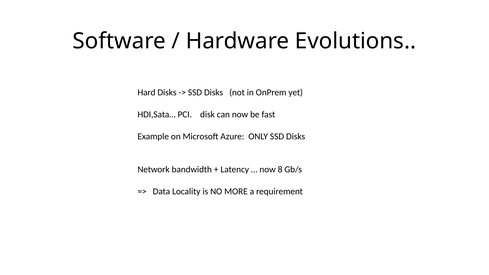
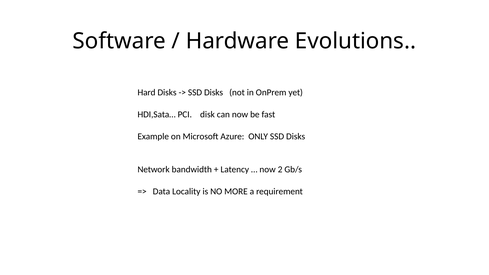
8: 8 -> 2
